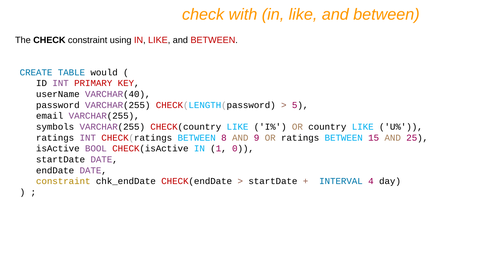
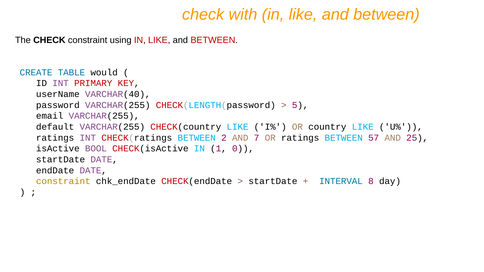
symbols: symbols -> default
8: 8 -> 2
9: 9 -> 7
15: 15 -> 57
4: 4 -> 8
